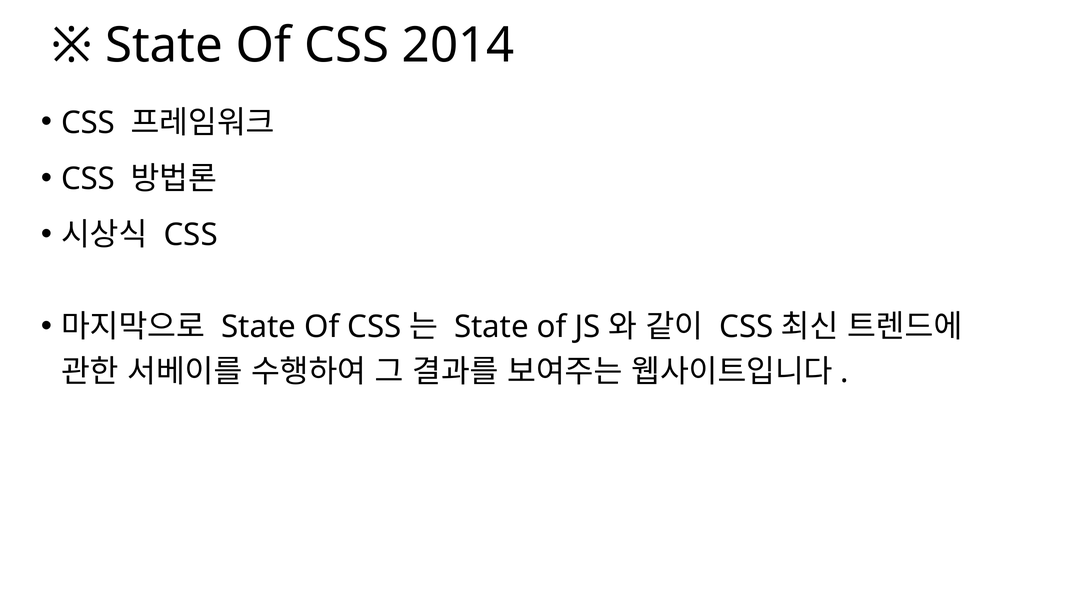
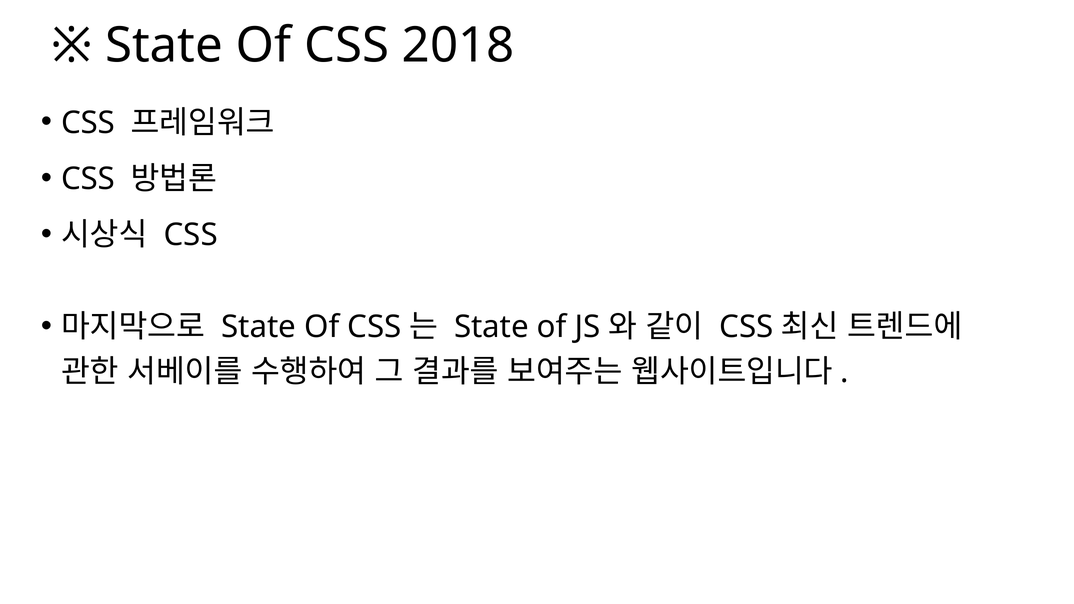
2014: 2014 -> 2018
